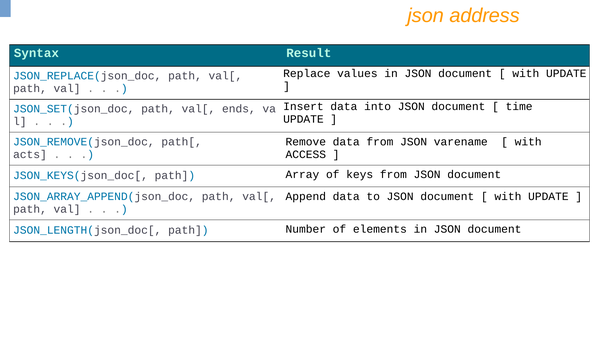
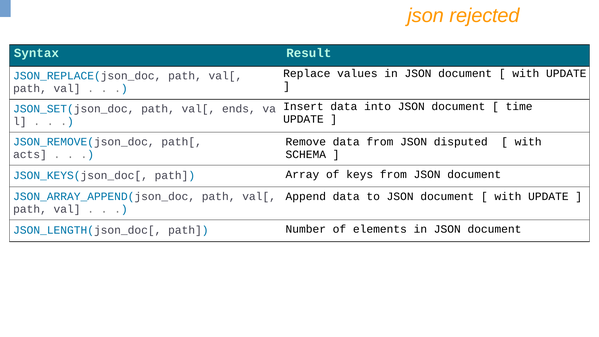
address: address -> rejected
varename: varename -> disputed
ACCESS: ACCESS -> SCHEMA
